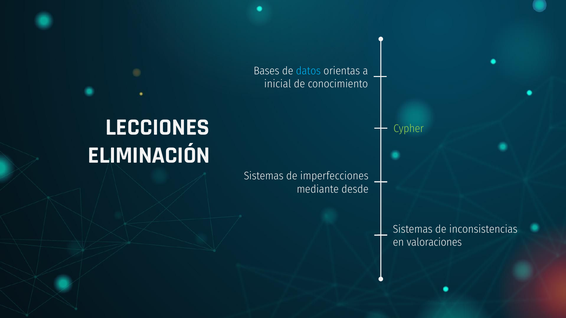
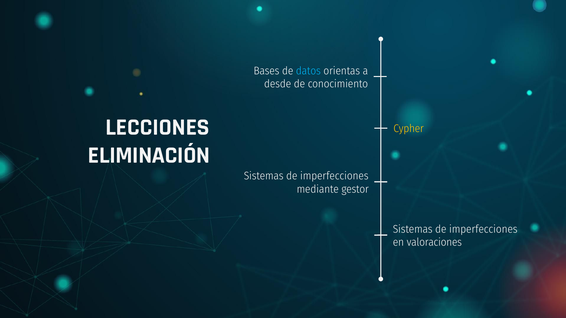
inicial: inicial -> desde
Cypher colour: light green -> yellow
desde: desde -> gestor
inconsistencias at (483, 229): inconsistencias -> imperfecciones
